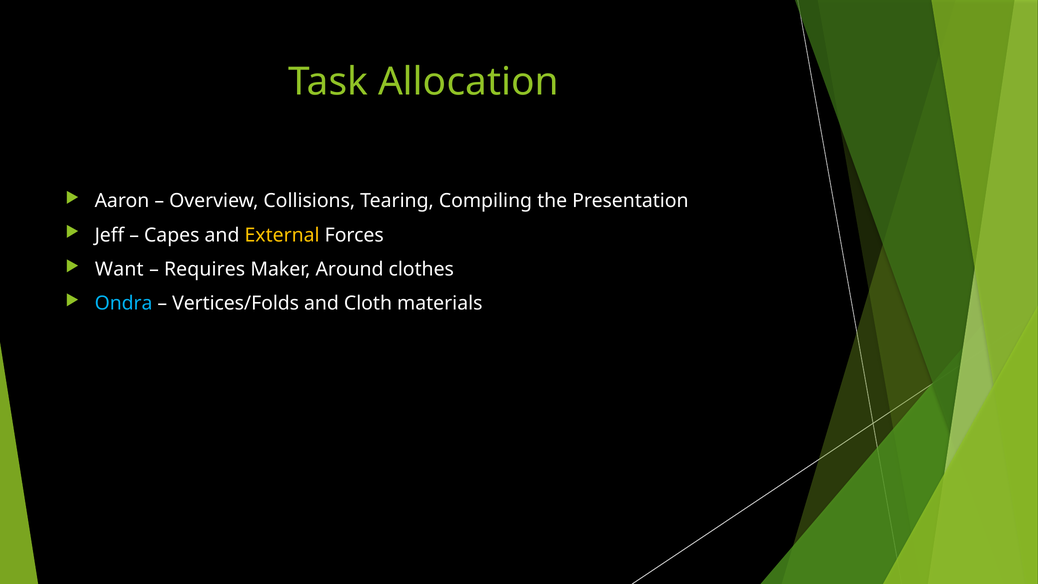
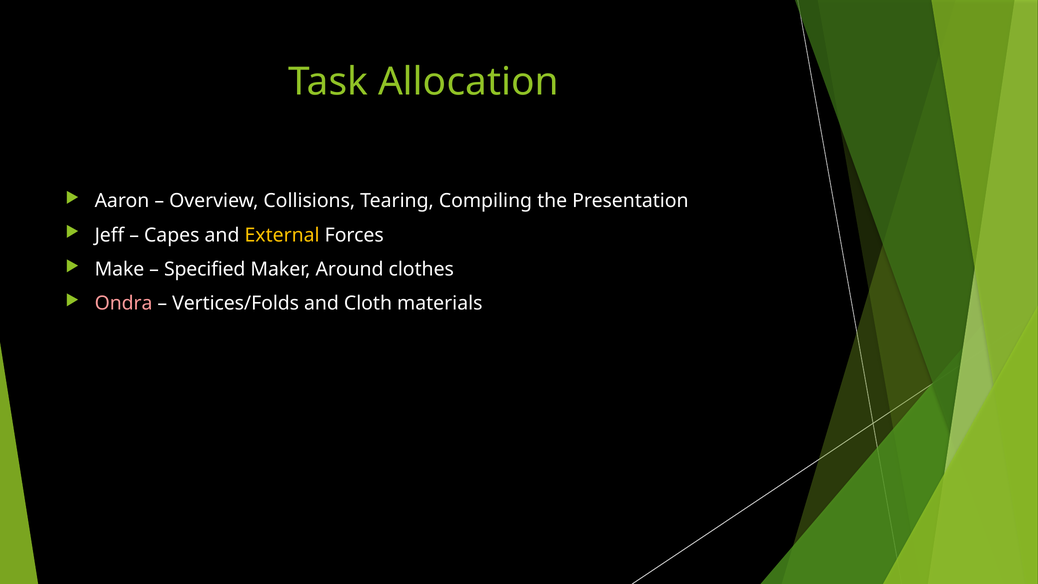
Want: Want -> Make
Requires: Requires -> Specified
Ondra colour: light blue -> pink
